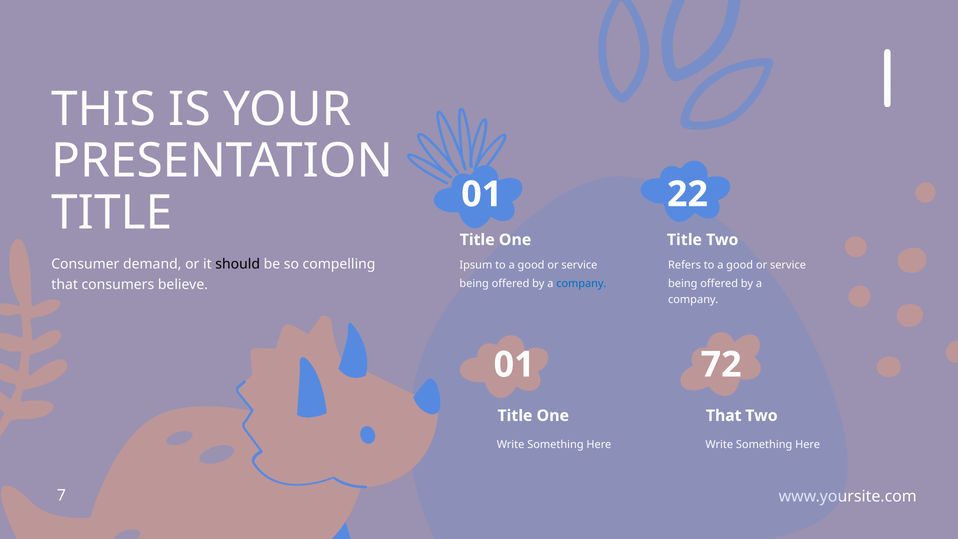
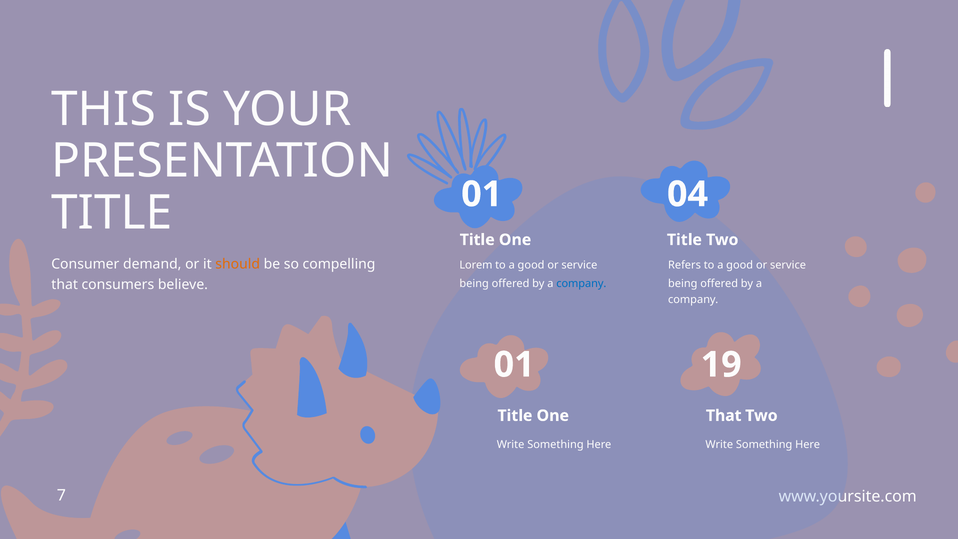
22: 22 -> 04
should colour: black -> orange
Ipsum: Ipsum -> Lorem
72: 72 -> 19
